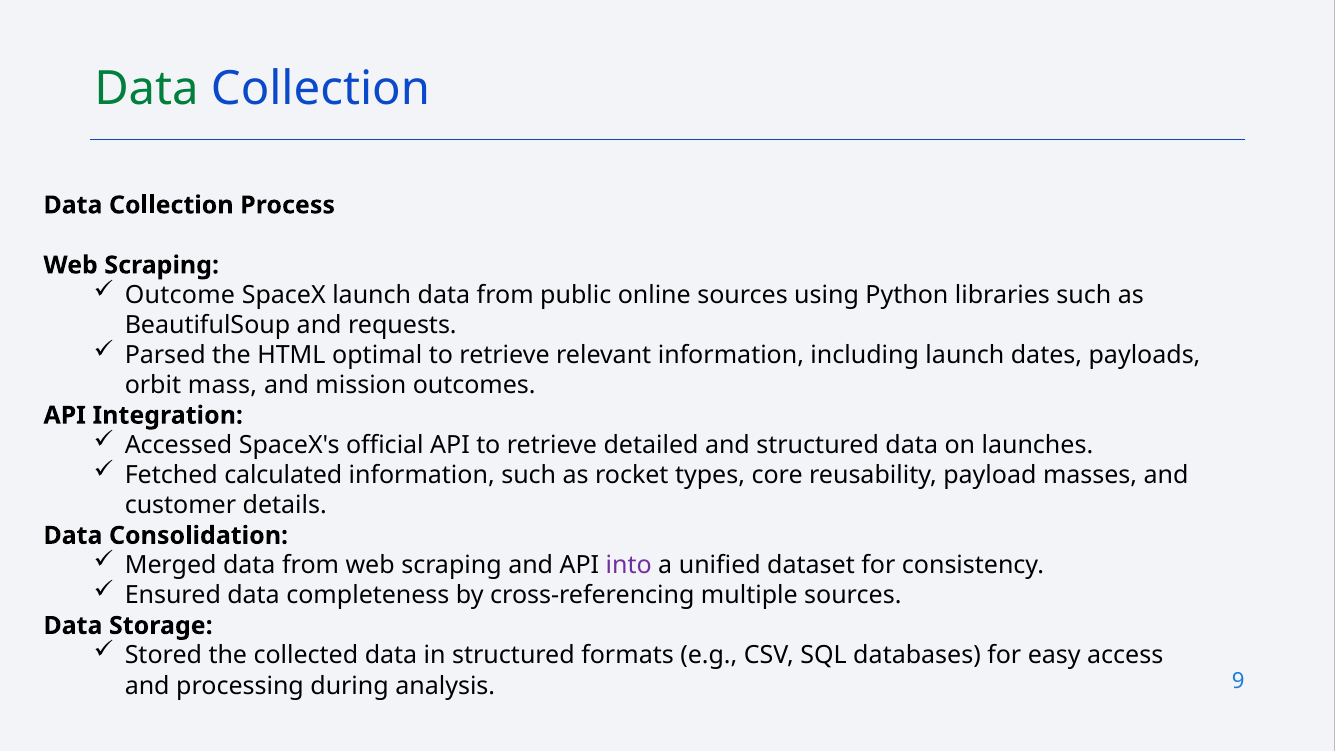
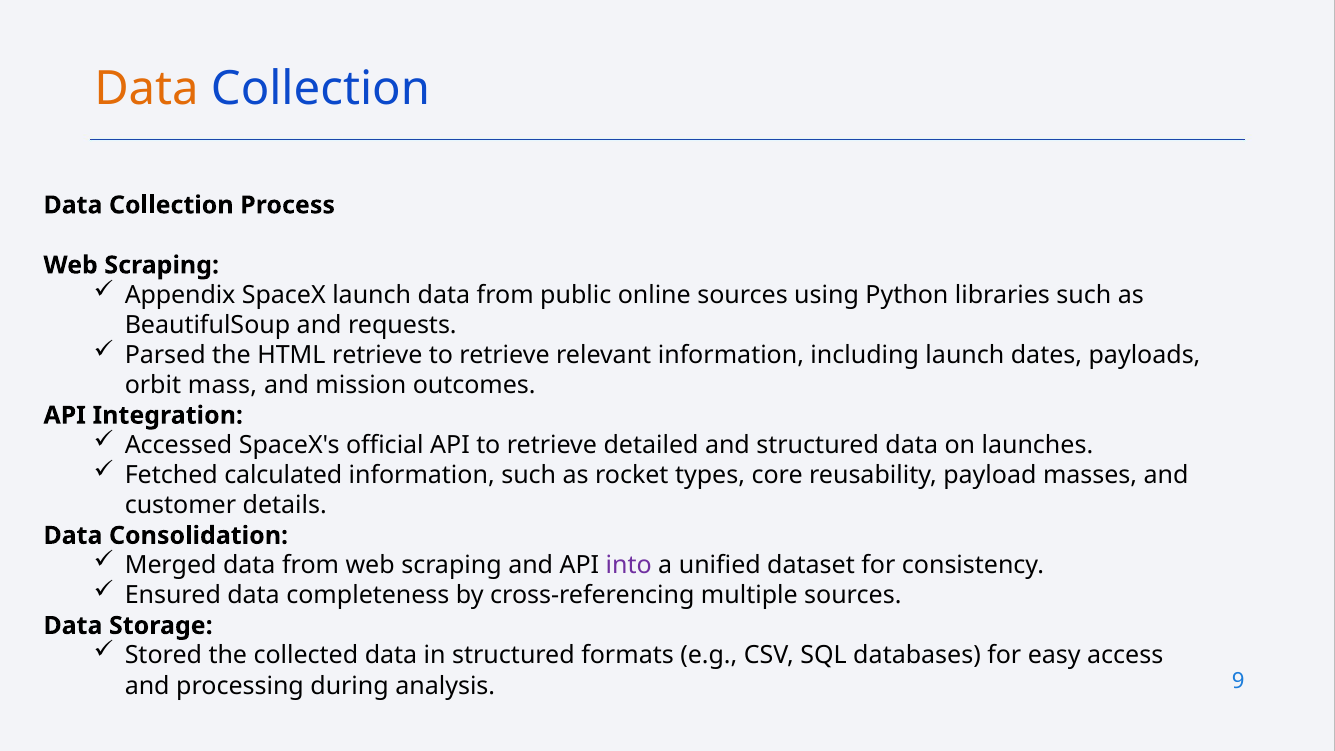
Data at (147, 89) colour: green -> orange
Outcome: Outcome -> Appendix
HTML optimal: optimal -> retrieve
